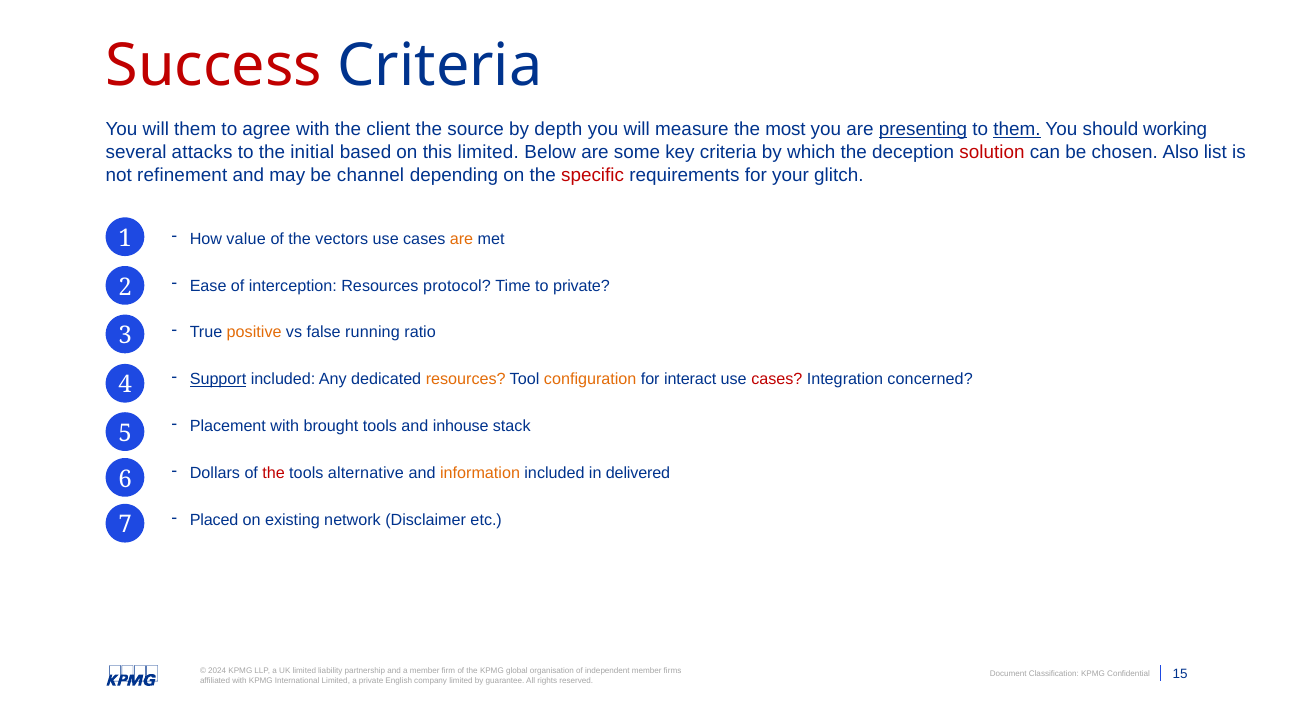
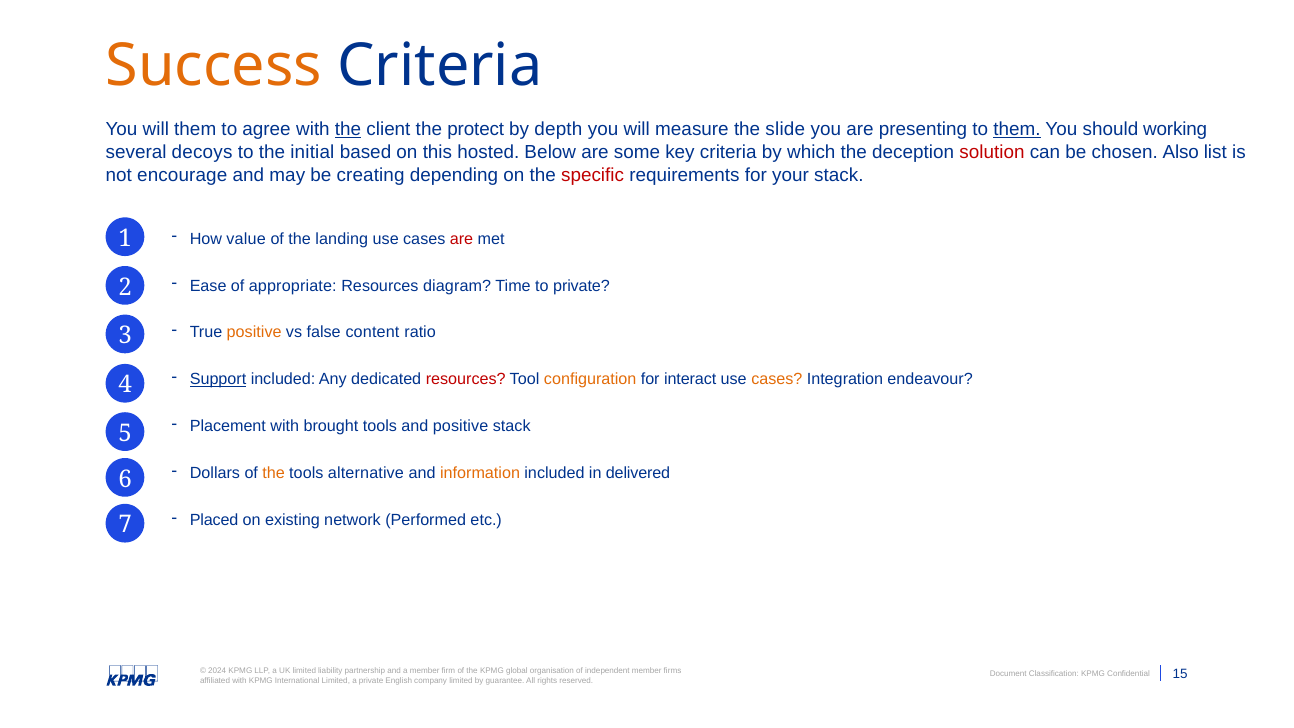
Success colour: red -> orange
the at (348, 129) underline: none -> present
source: source -> protect
most: most -> slide
presenting underline: present -> none
attacks: attacks -> decoys
this limited: limited -> hosted
refinement: refinement -> encourage
channel: channel -> creating
your glitch: glitch -> stack
vectors: vectors -> landing
are at (462, 239) colour: orange -> red
interception: interception -> appropriate
protocol: protocol -> diagram
running: running -> content
resources at (466, 379) colour: orange -> red
cases at (777, 379) colour: red -> orange
concerned: concerned -> endeavour
and inhouse: inhouse -> positive
the at (274, 473) colour: red -> orange
Disclaimer: Disclaimer -> Performed
